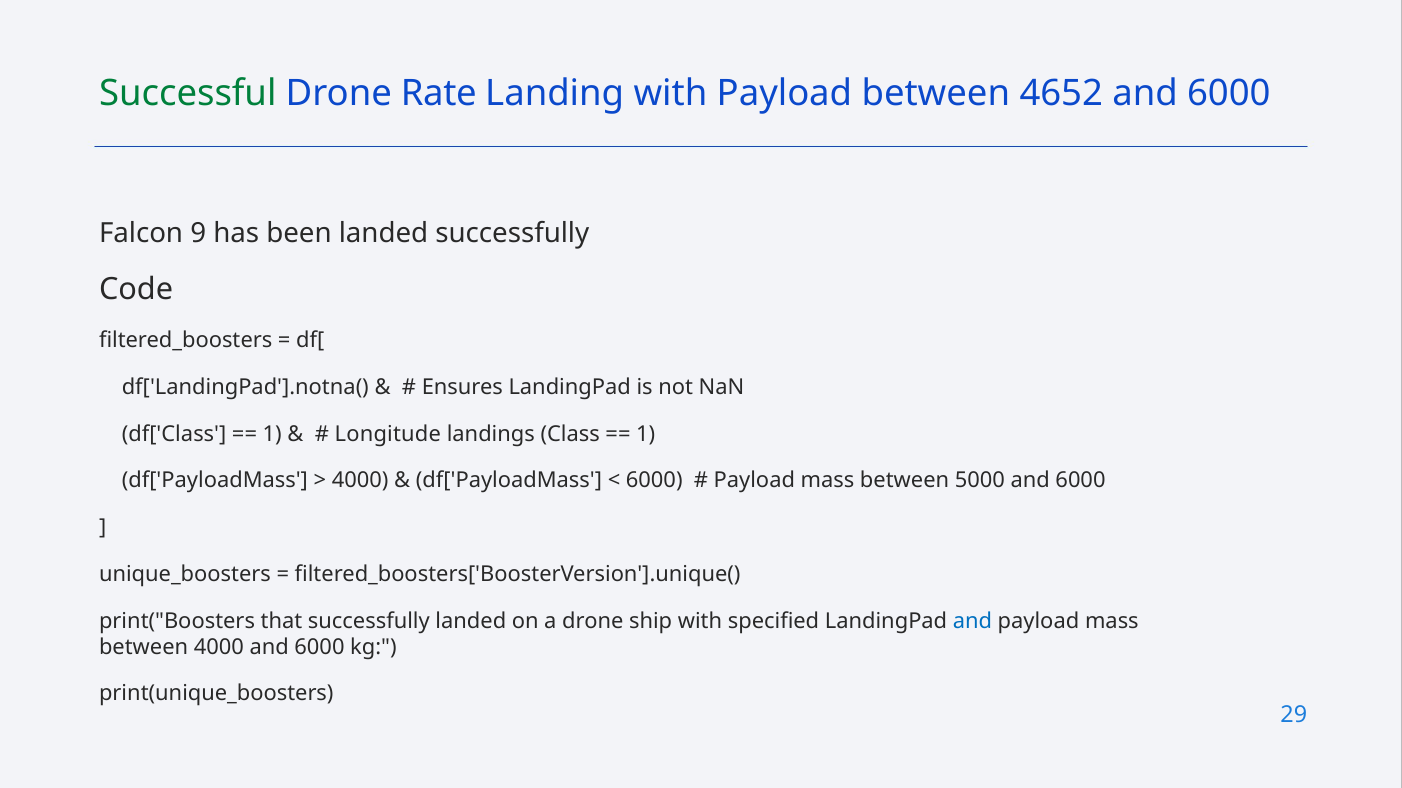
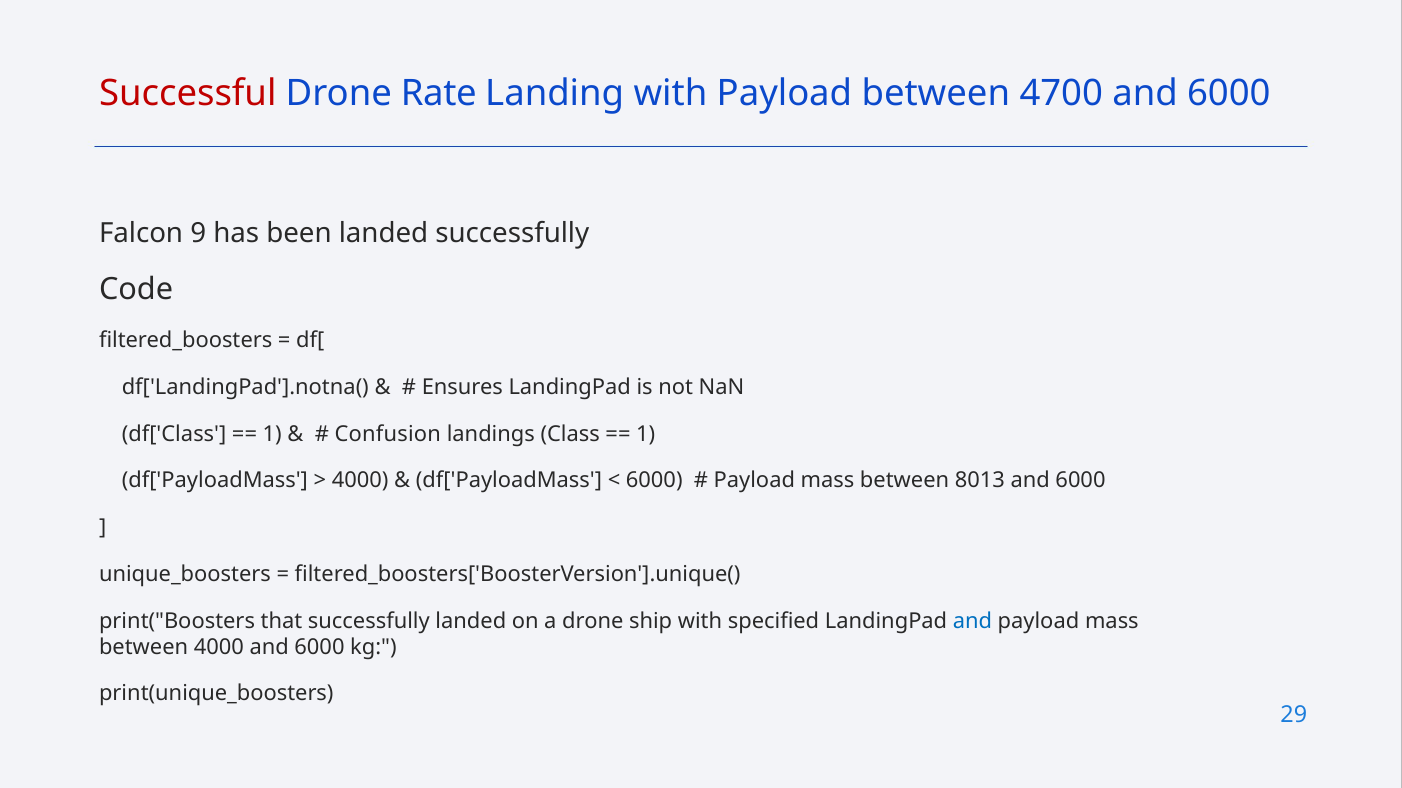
Successful colour: green -> red
4652: 4652 -> 4700
Longitude: Longitude -> Confusion
5000: 5000 -> 8013
